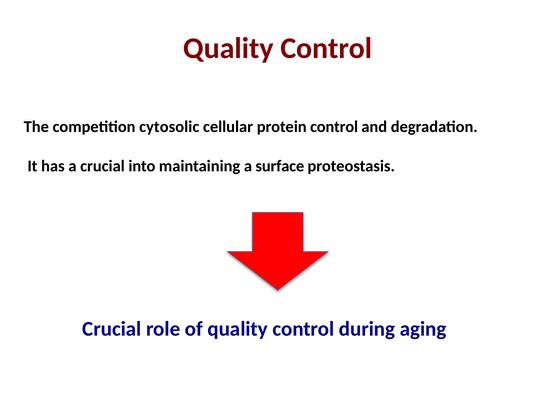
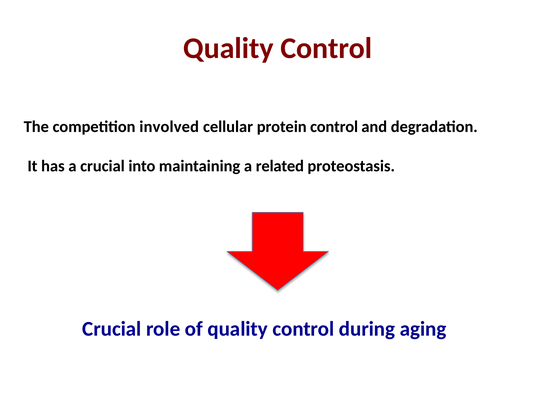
cytosolic: cytosolic -> involved
surface: surface -> related
